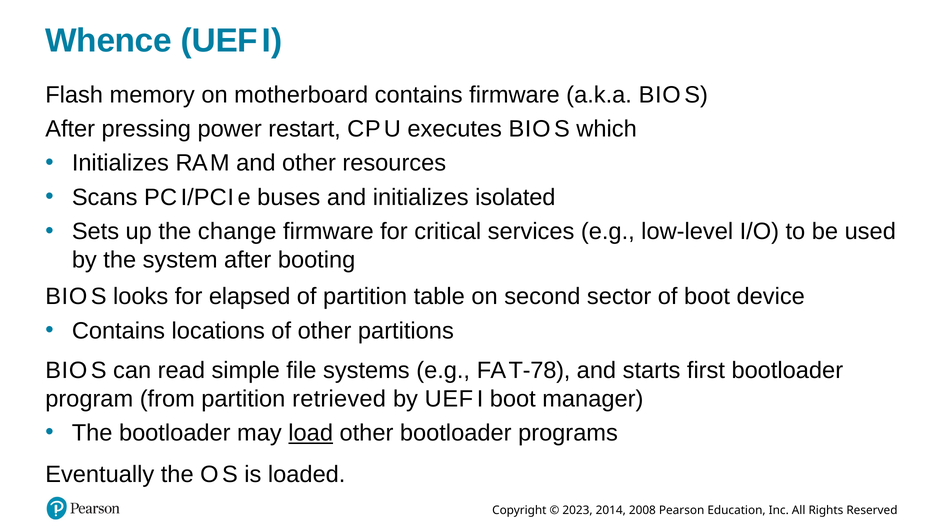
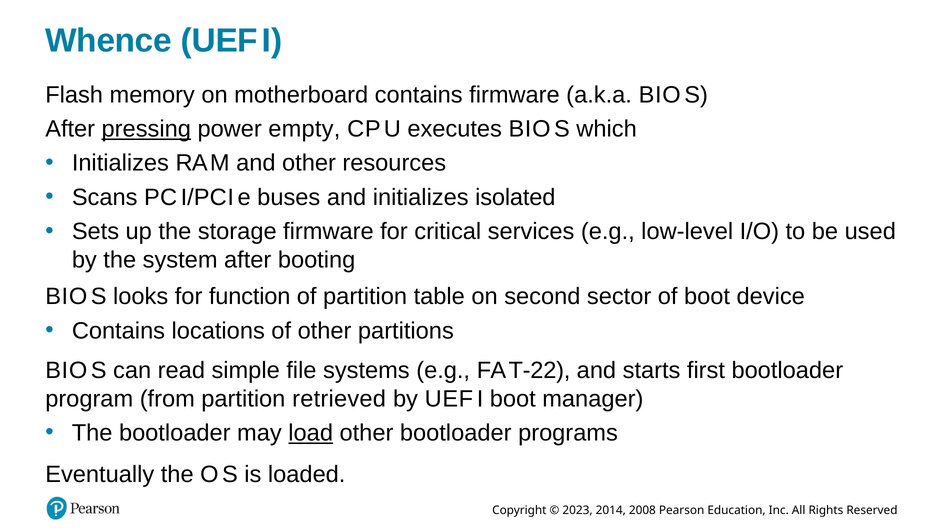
pressing underline: none -> present
restart: restart -> empty
change: change -> storage
elapsed: elapsed -> function
T-78: T-78 -> T-22
